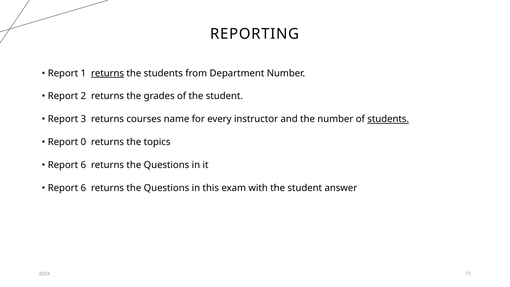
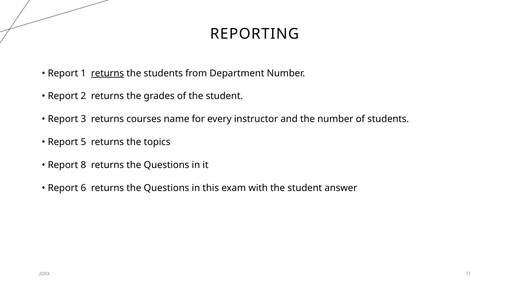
students at (388, 119) underline: present -> none
0: 0 -> 5
6 at (83, 165): 6 -> 8
